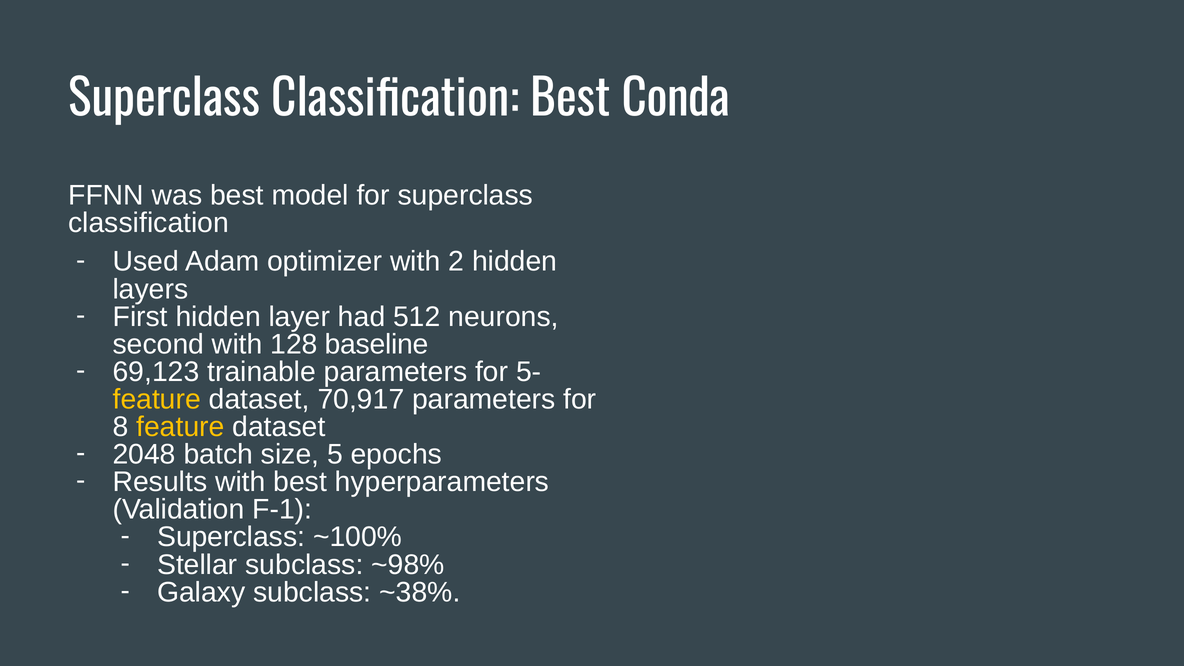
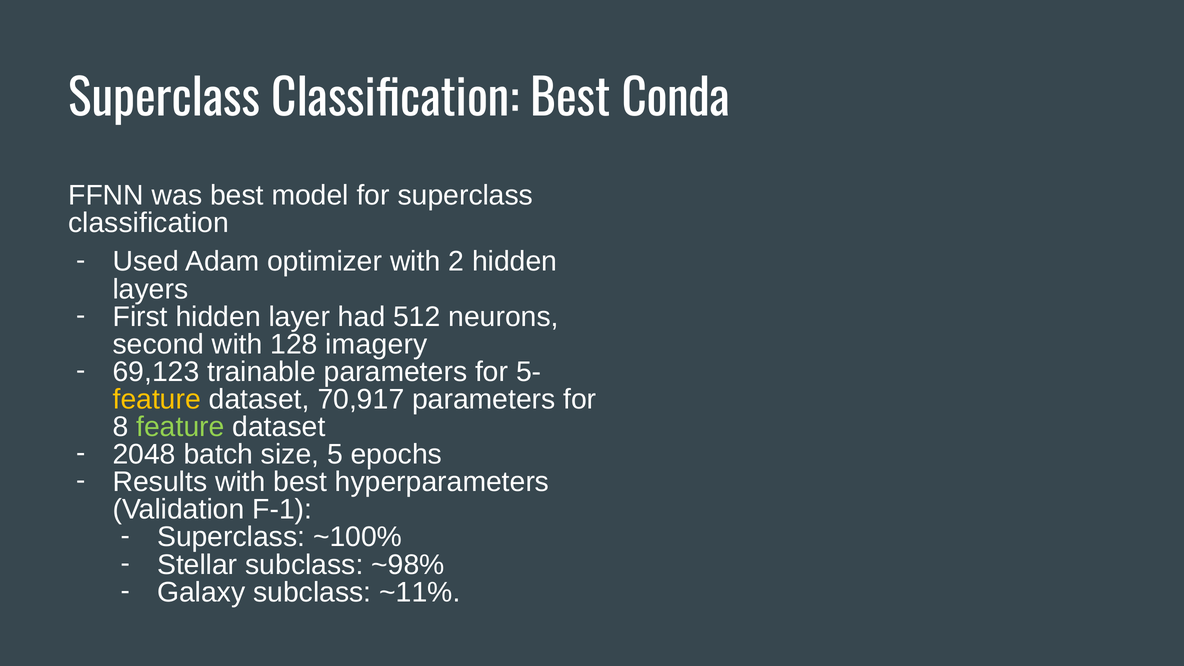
baseline: baseline -> imagery
feature at (180, 427) colour: yellow -> light green
~38%: ~38% -> ~11%
